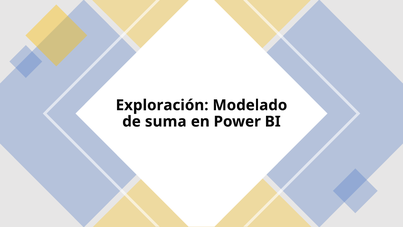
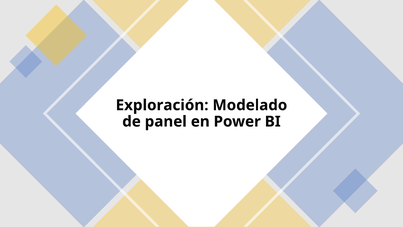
suma: suma -> panel
